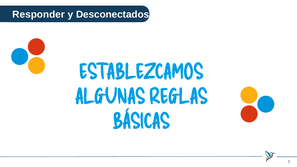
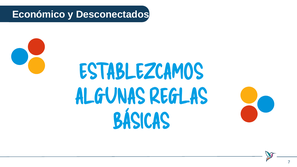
Responder: Responder -> Económico
